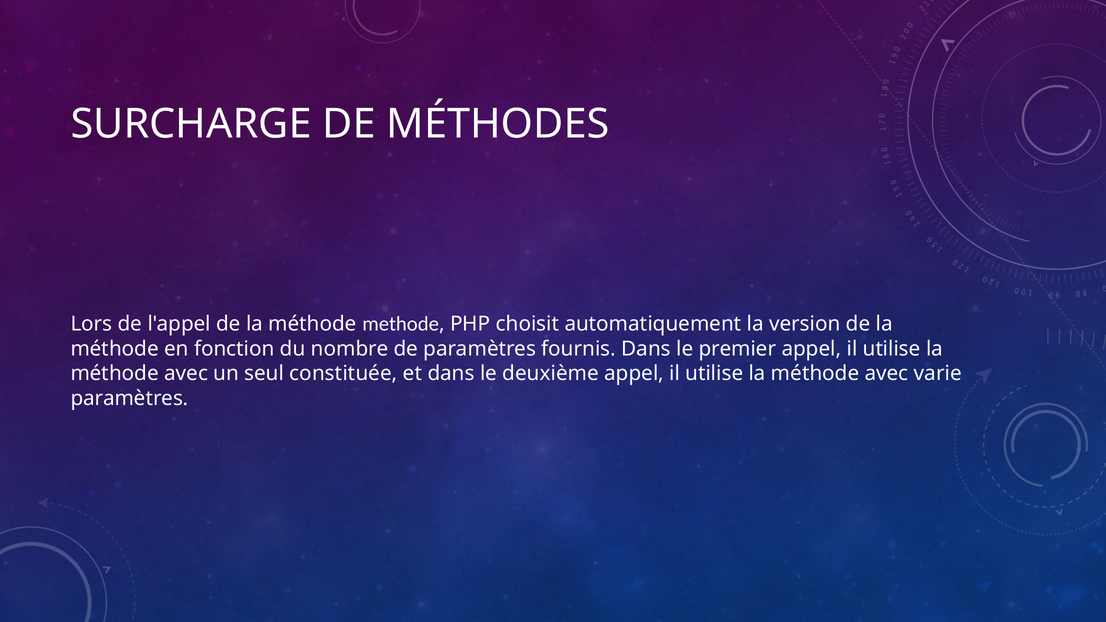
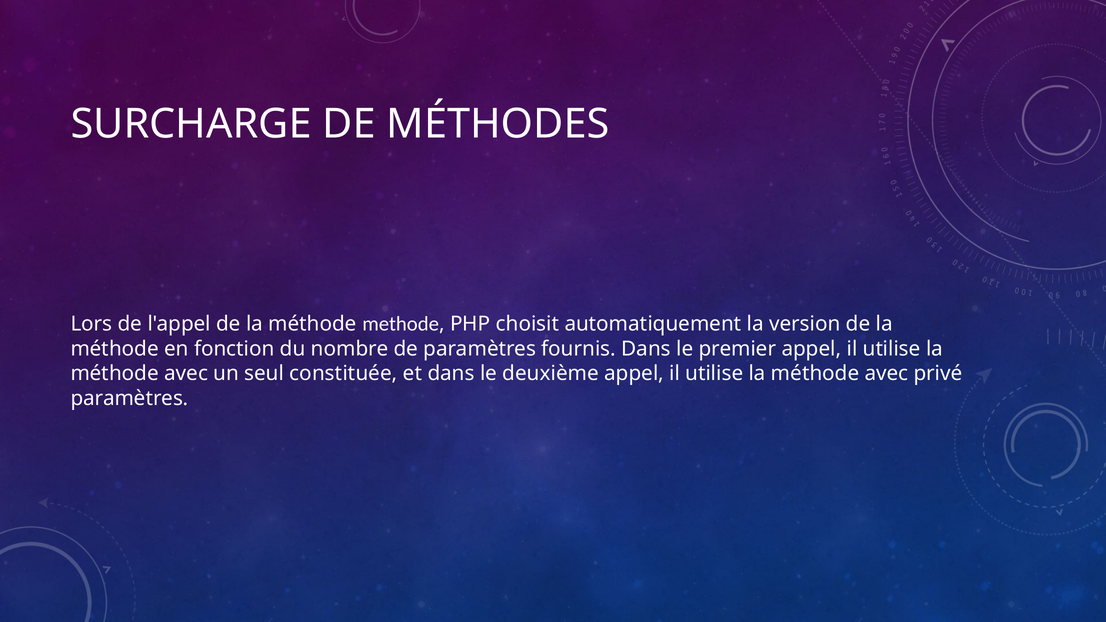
varie: varie -> privé
